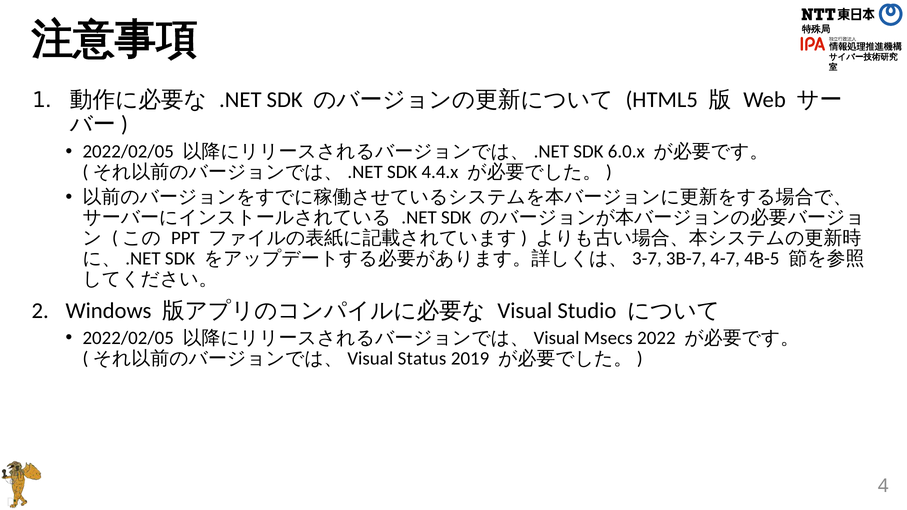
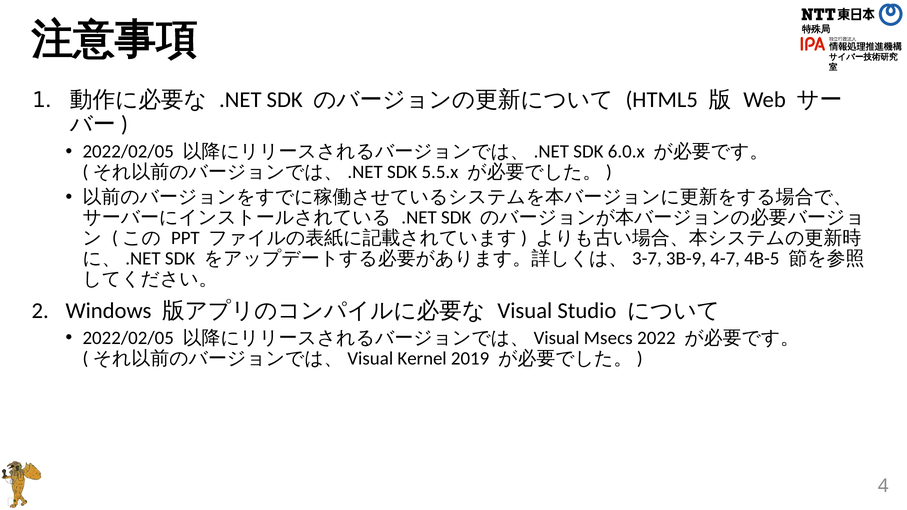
4.4.x: 4.4.x -> 5.5.x
3B-7: 3B-7 -> 3B-9
Status: Status -> Kernel
